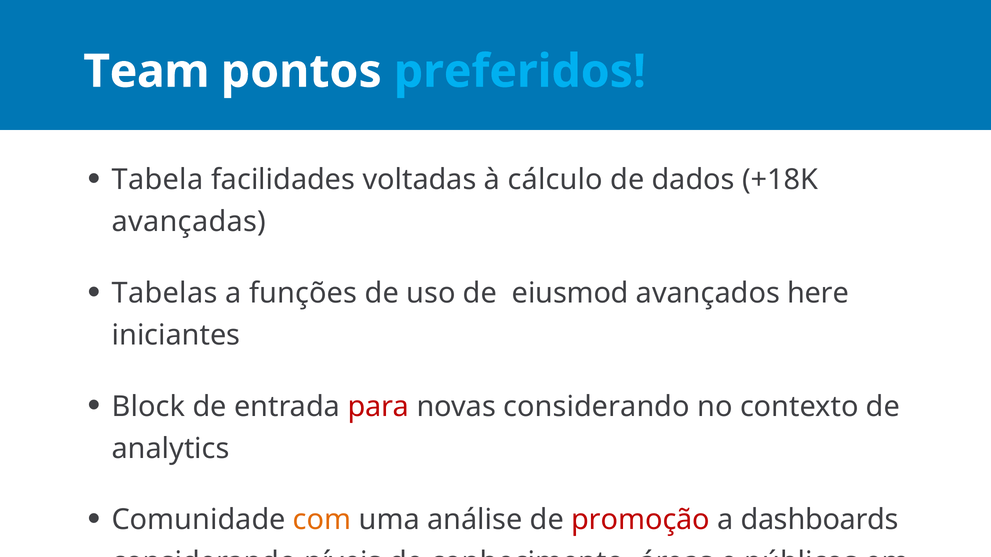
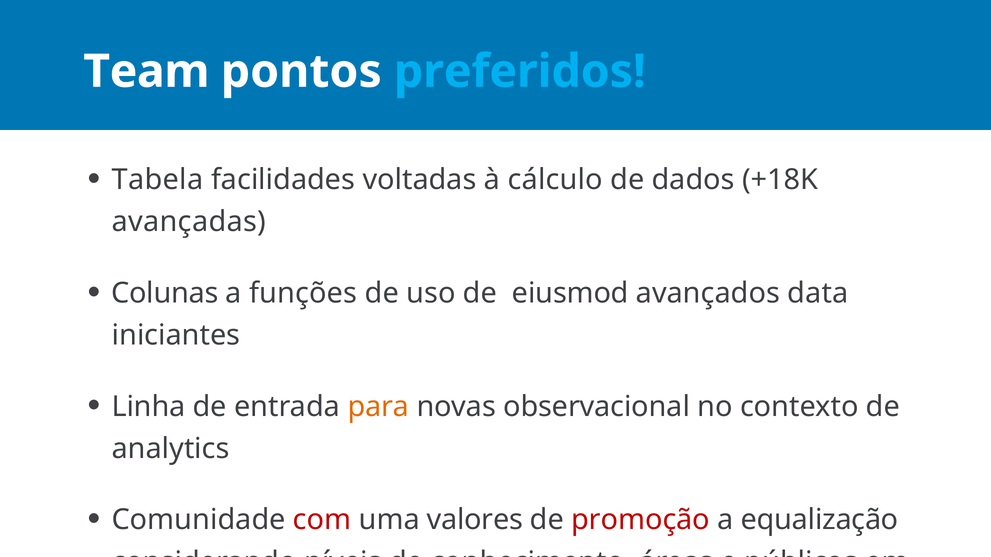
Tabelas: Tabelas -> Colunas
here: here -> data
Block: Block -> Linha
para colour: red -> orange
novas considerando: considerando -> observacional
com colour: orange -> red
análise: análise -> valores
dashboards: dashboards -> equalização
